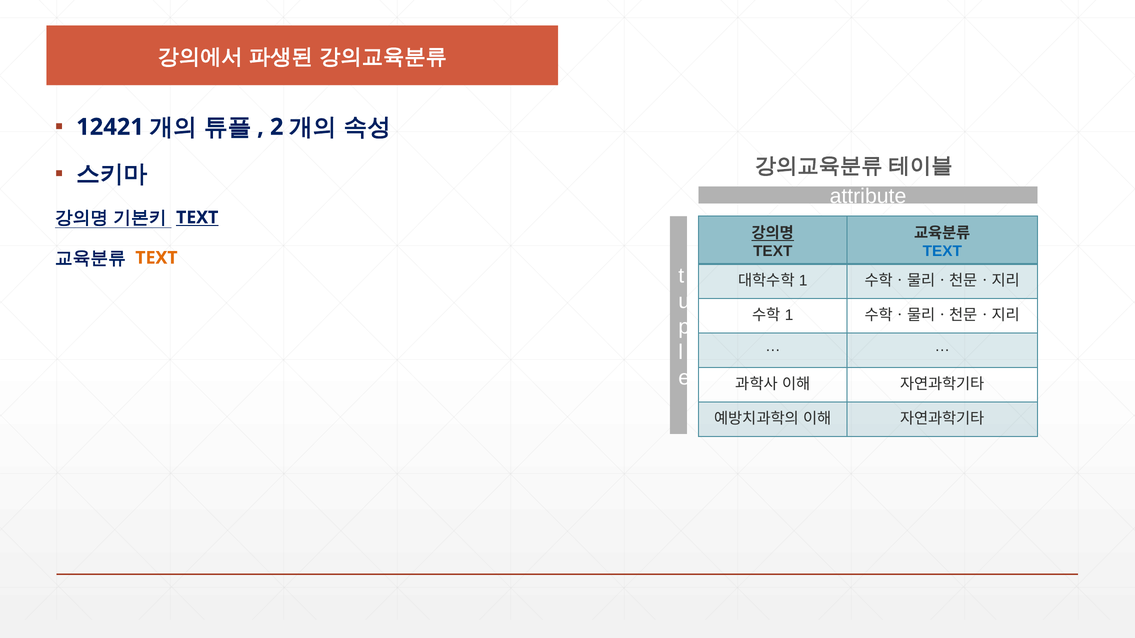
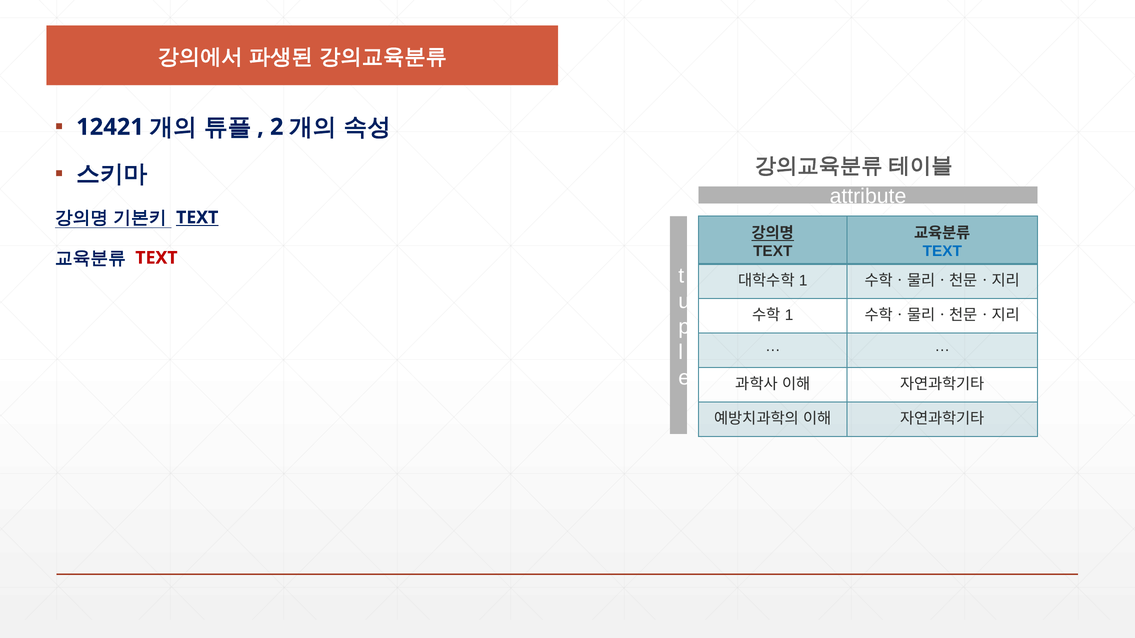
TEXT at (156, 258) colour: orange -> red
